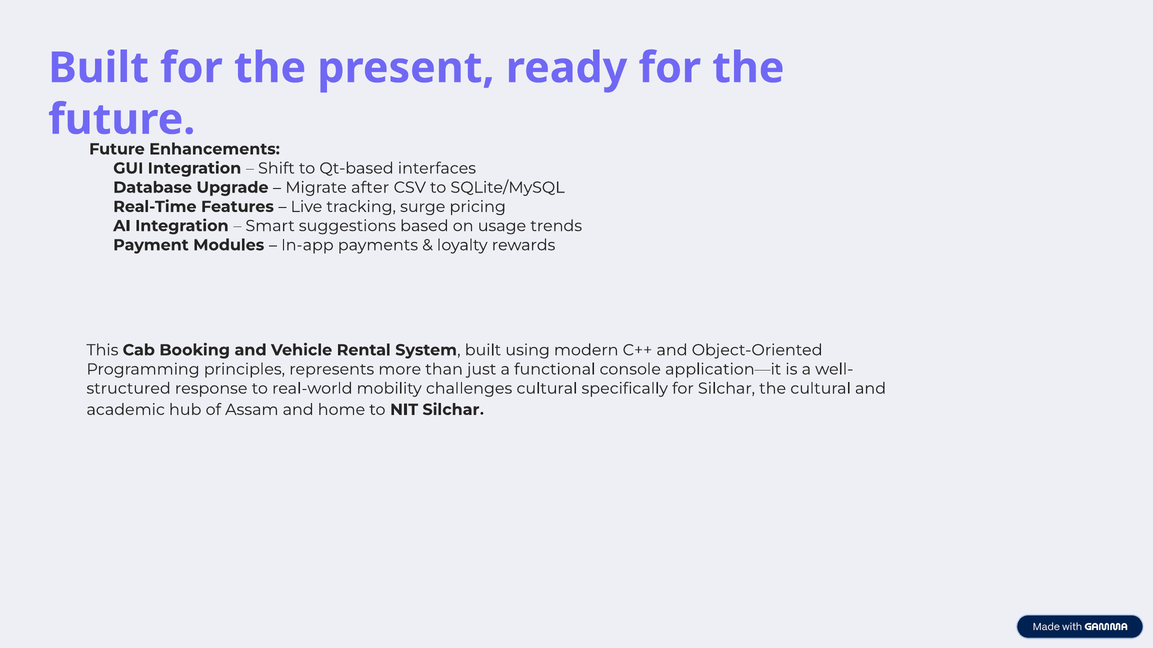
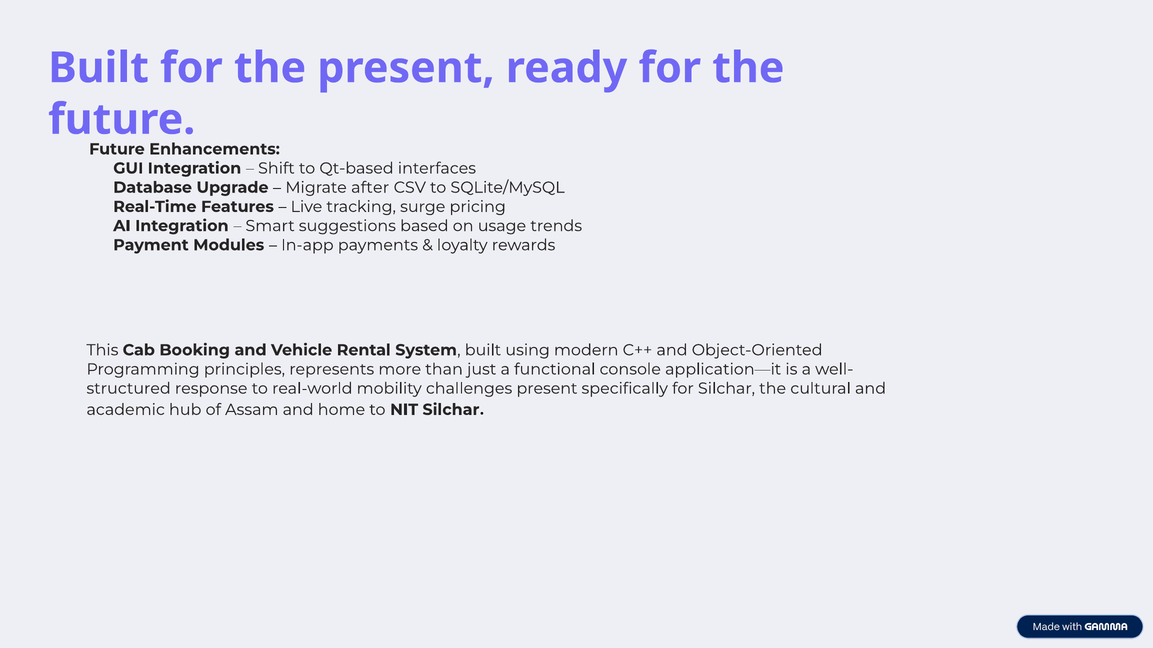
challenges cultural: cultural -> present
